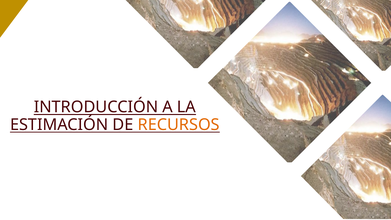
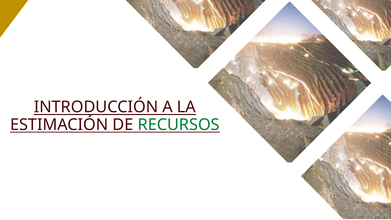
RECURSOS colour: orange -> green
